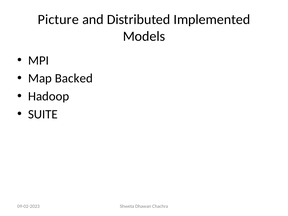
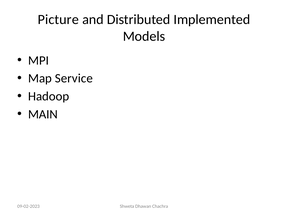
Backed: Backed -> Service
SUITE: SUITE -> MAIN
